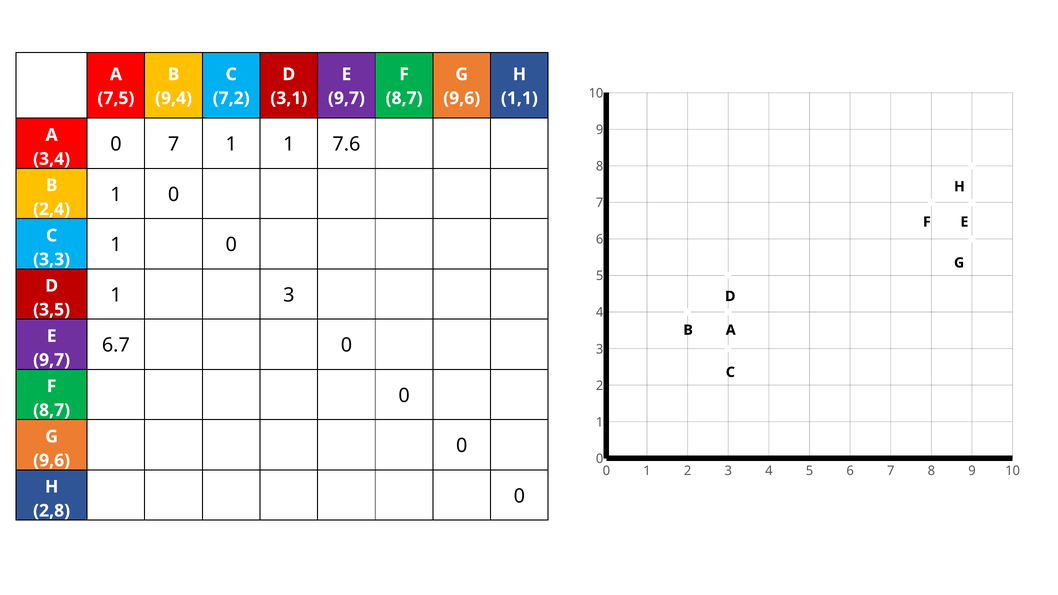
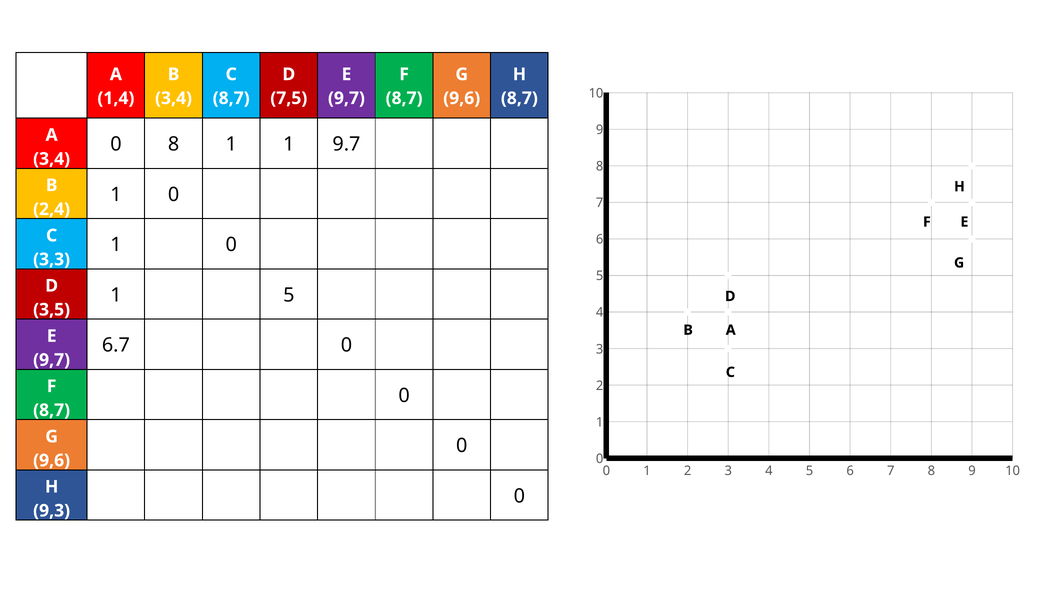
7,5: 7,5 -> 1,4
9,4 at (174, 98): 9,4 -> 3,4
7,2 at (231, 98): 7,2 -> 8,7
3,1: 3,1 -> 7,5
1,1 at (519, 98): 1,1 -> 8,7
0 7: 7 -> 8
7.6: 7.6 -> 9.7
1 3: 3 -> 5
2,8: 2,8 -> 9,3
